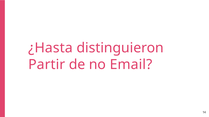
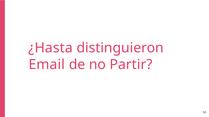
Partir: Partir -> Email
Email: Email -> Partir
